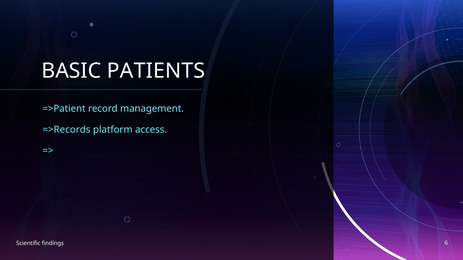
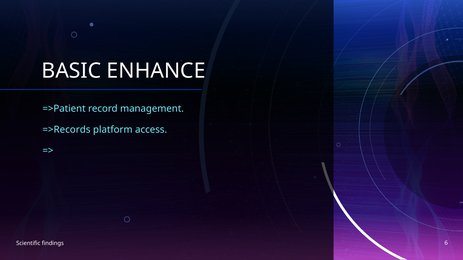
PATIENTS: PATIENTS -> ENHANCE
